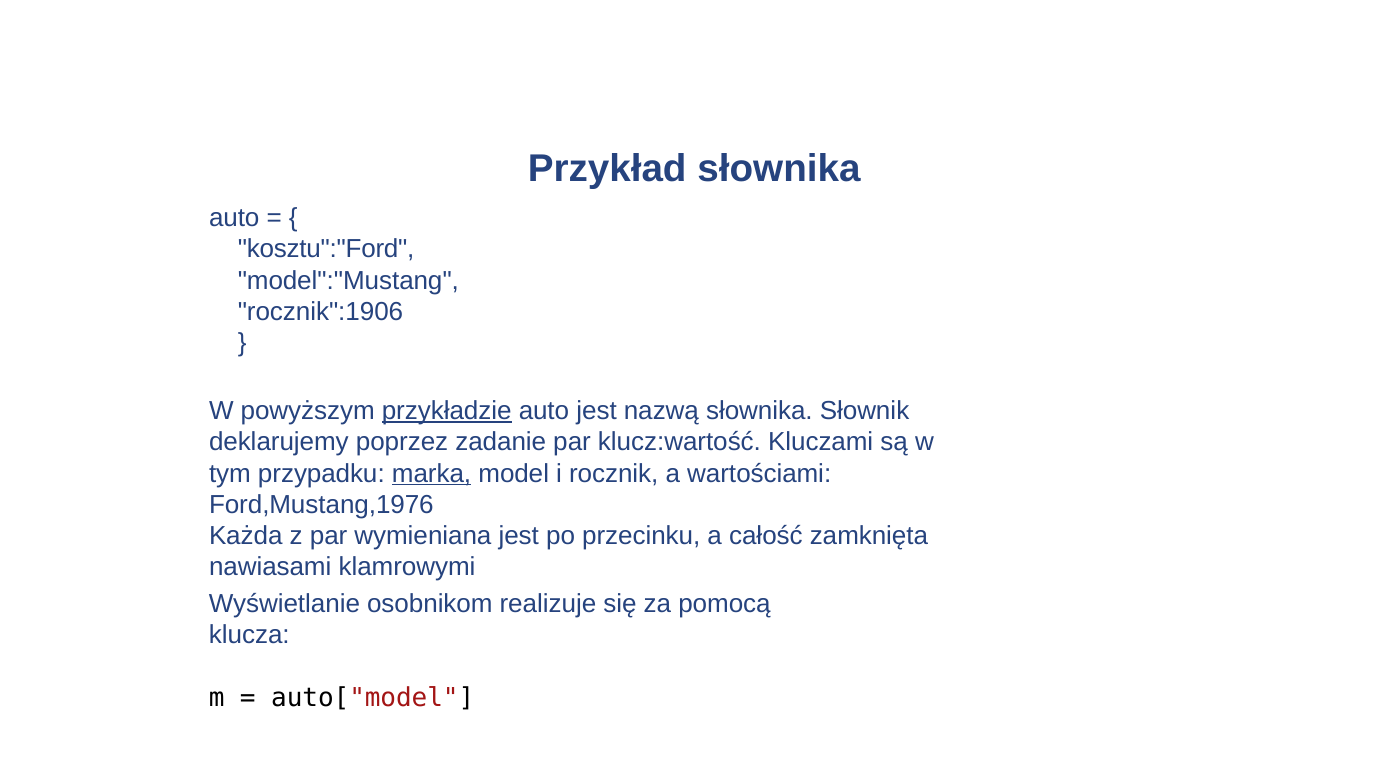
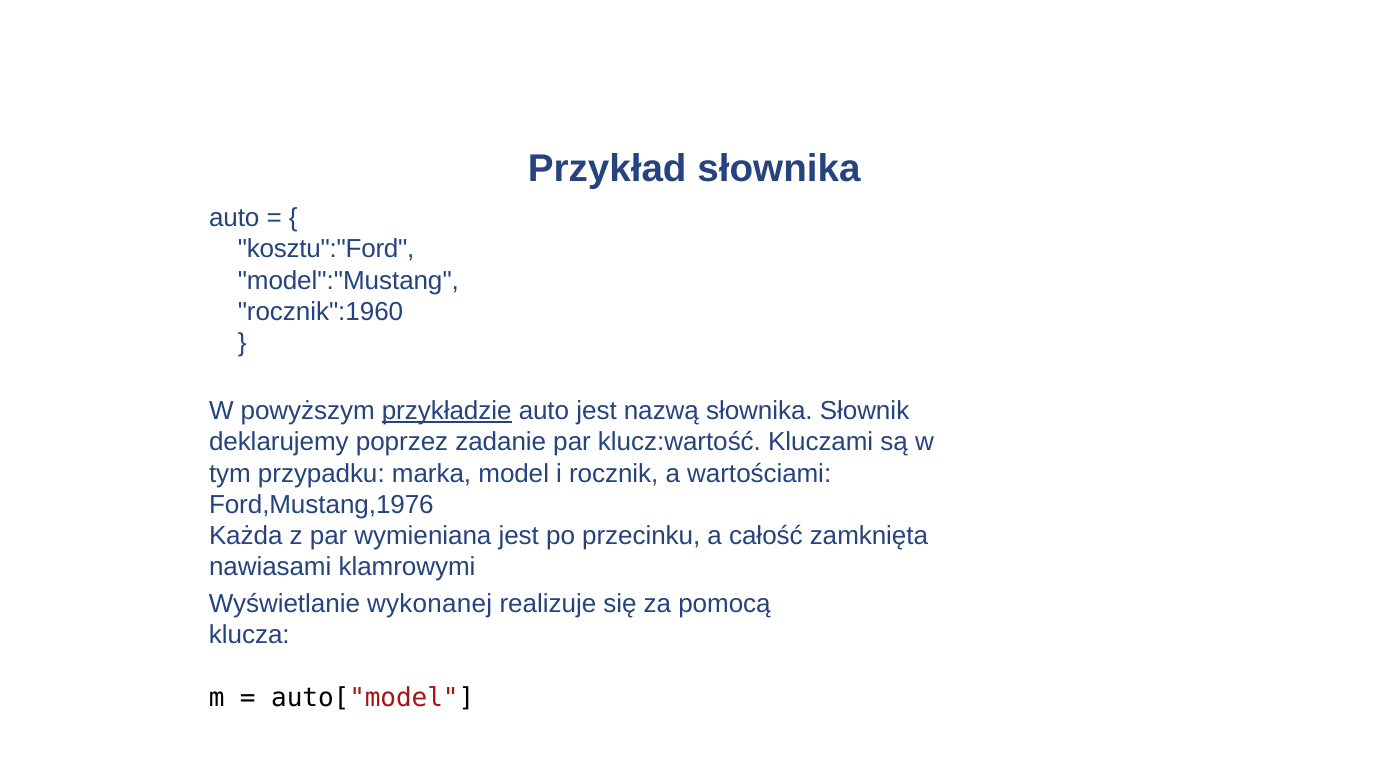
rocznik":1906: rocznik":1906 -> rocznik":1960
marka underline: present -> none
osobnikom: osobnikom -> wykonanej
